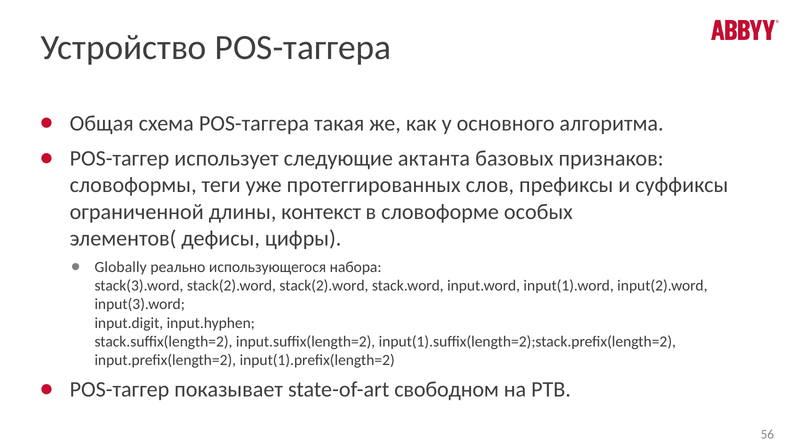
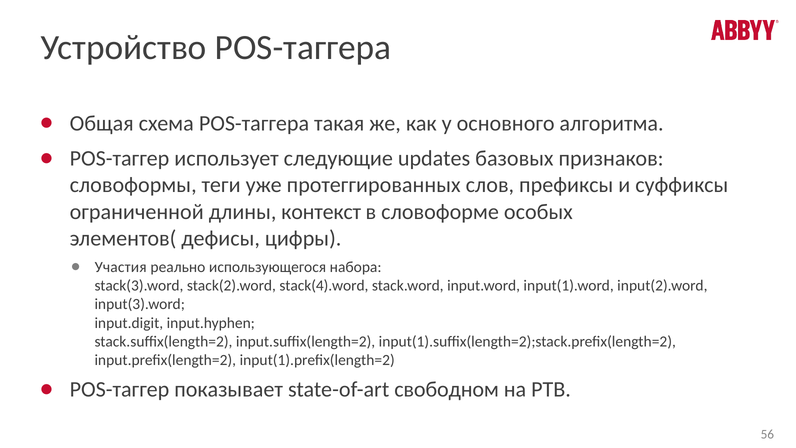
актанта: актанта -> updates
Globally: Globally -> Участия
stack(2).word stack(2).word: stack(2).word -> stack(4).word
